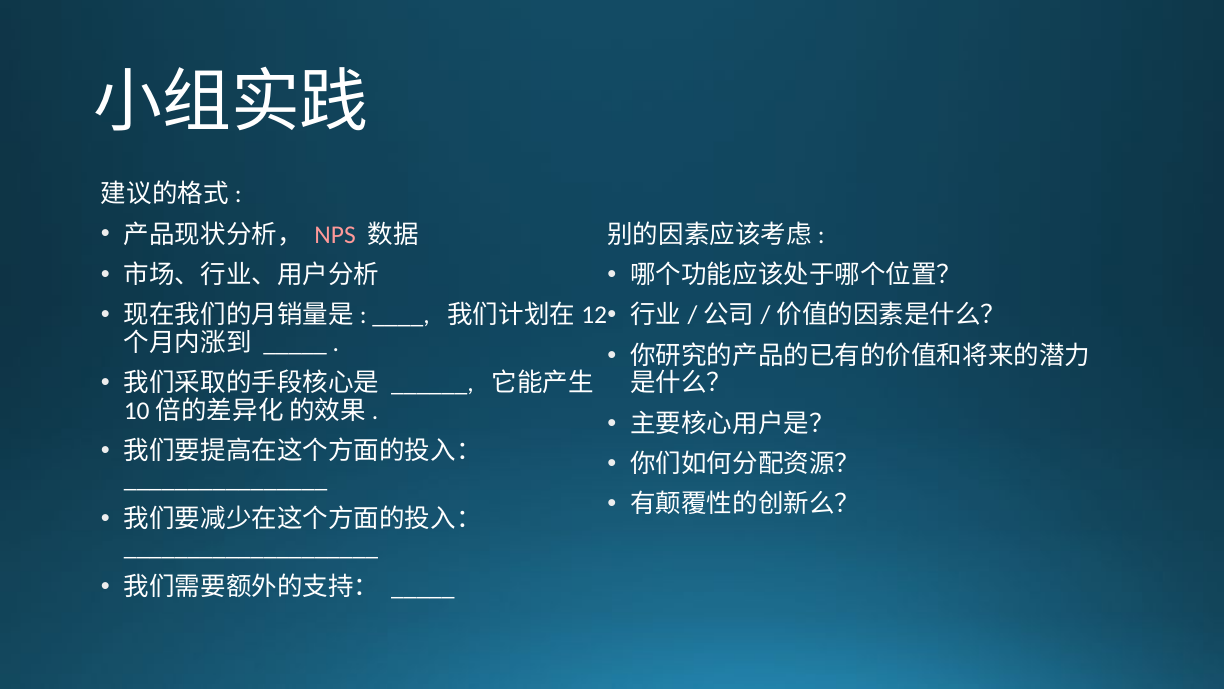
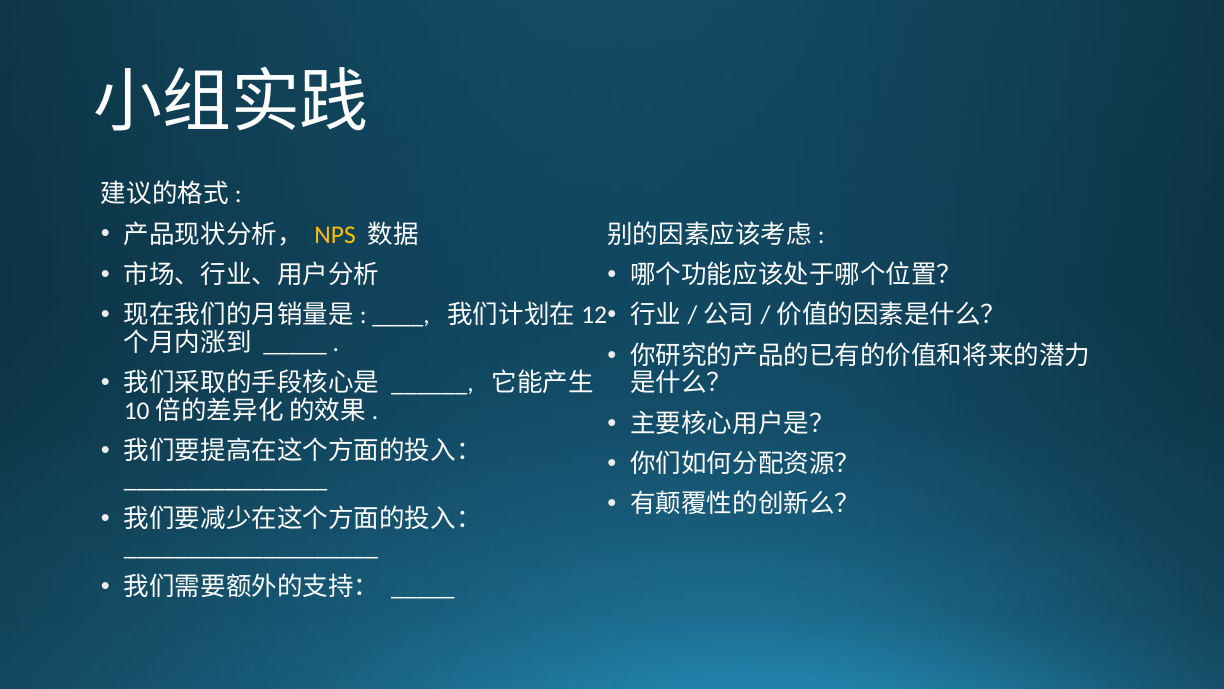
NPS colour: pink -> yellow
